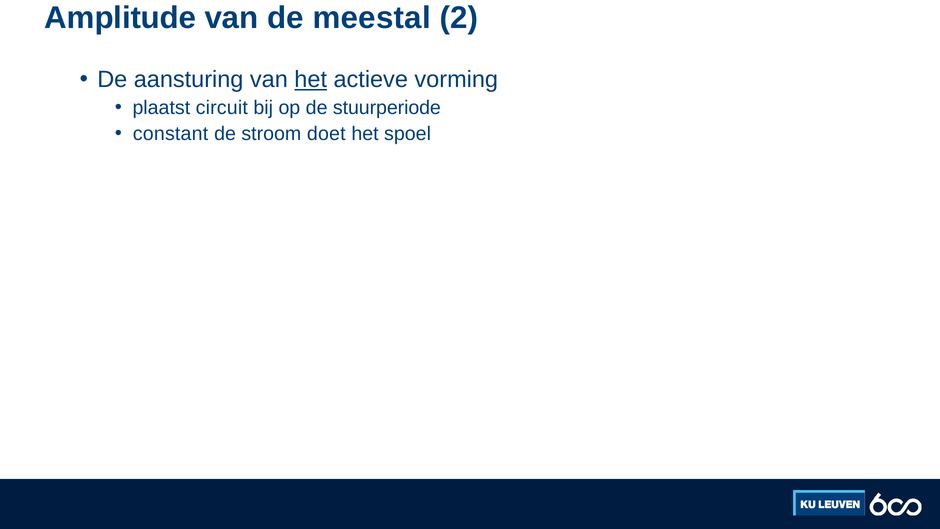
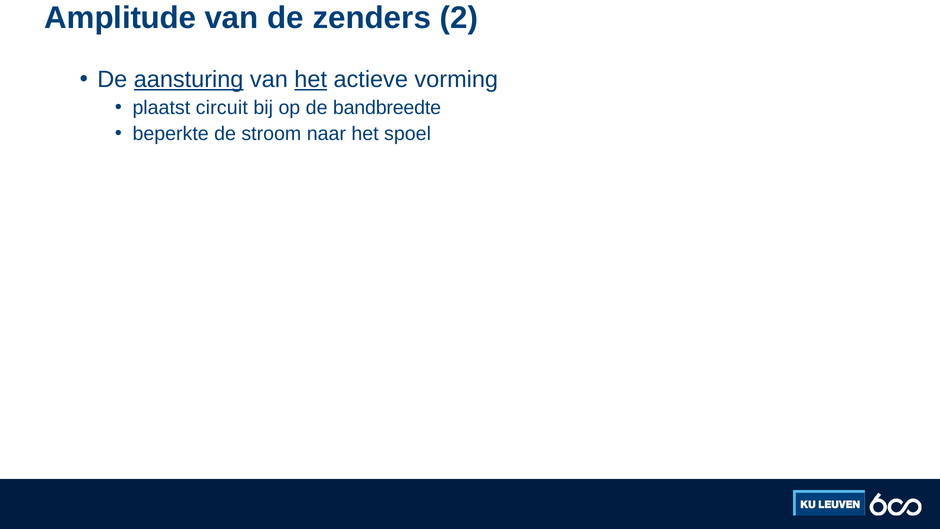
meestal: meestal -> zenders
aansturing underline: none -> present
stuurperiode: stuurperiode -> bandbreedte
constant: constant -> beperkte
doet: doet -> naar
